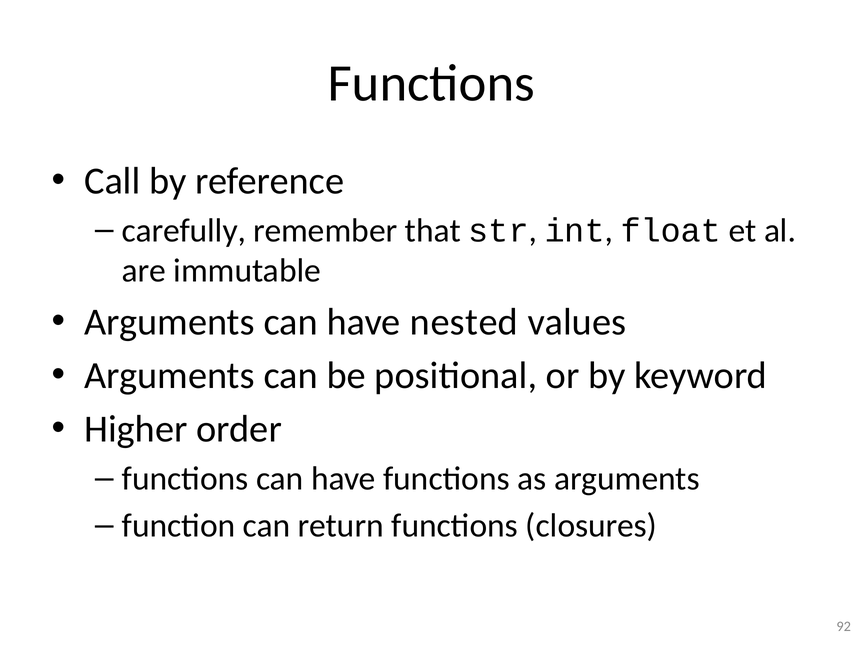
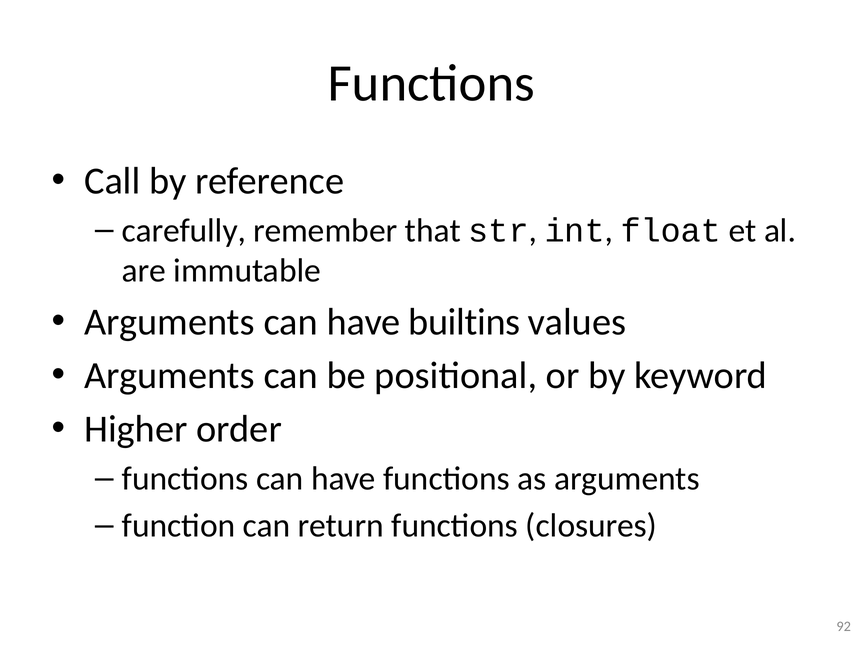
nested: nested -> builtins
